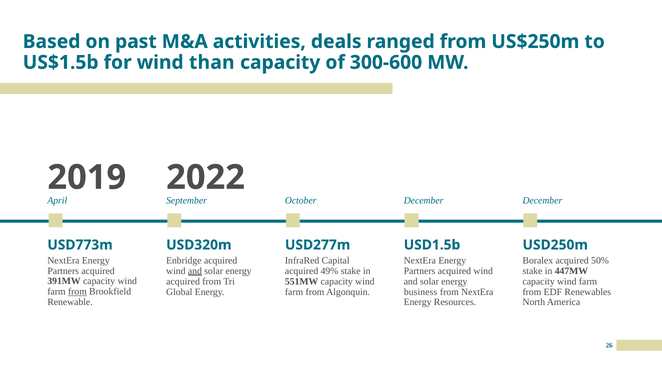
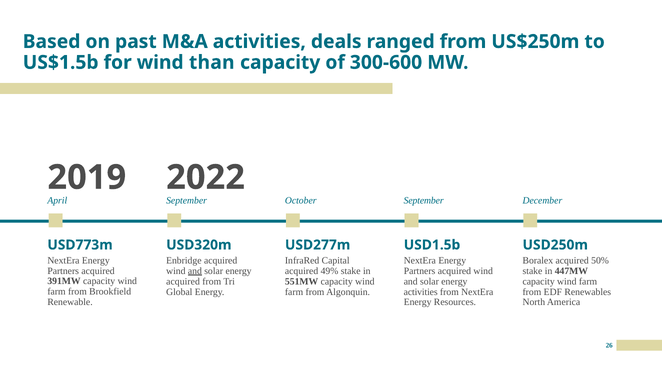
December at (424, 200): December -> September
from at (77, 291) underline: present -> none
business at (421, 291): business -> activities
